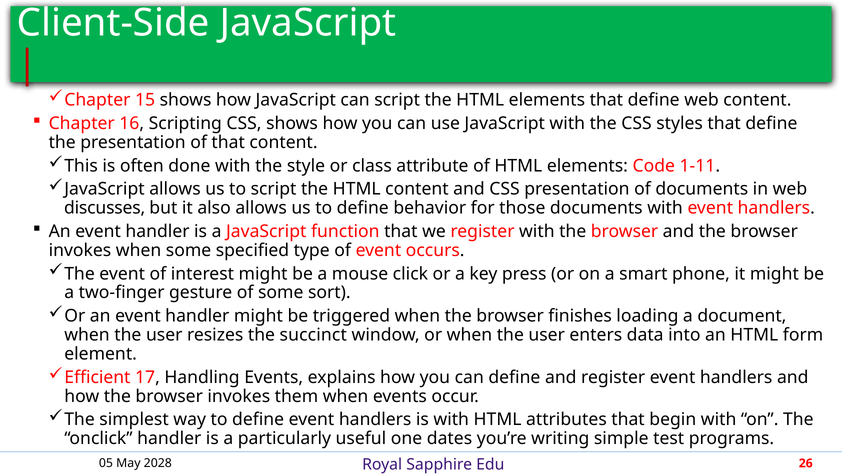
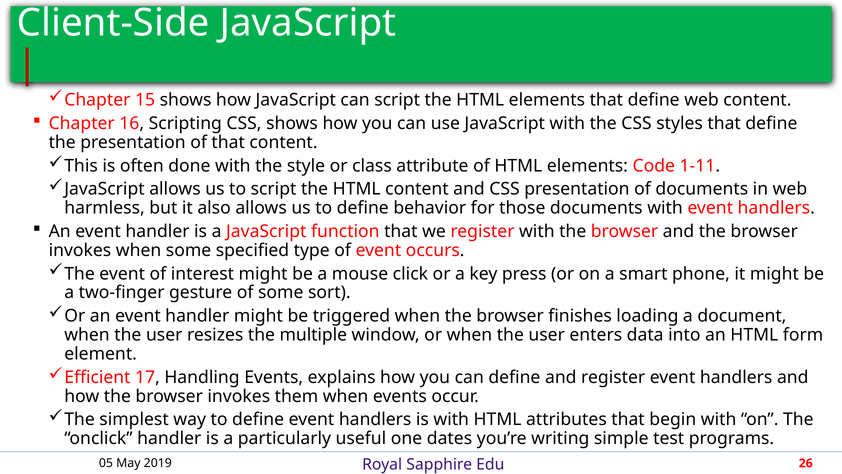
discusses: discusses -> harmless
succinct: succinct -> multiple
2028: 2028 -> 2019
